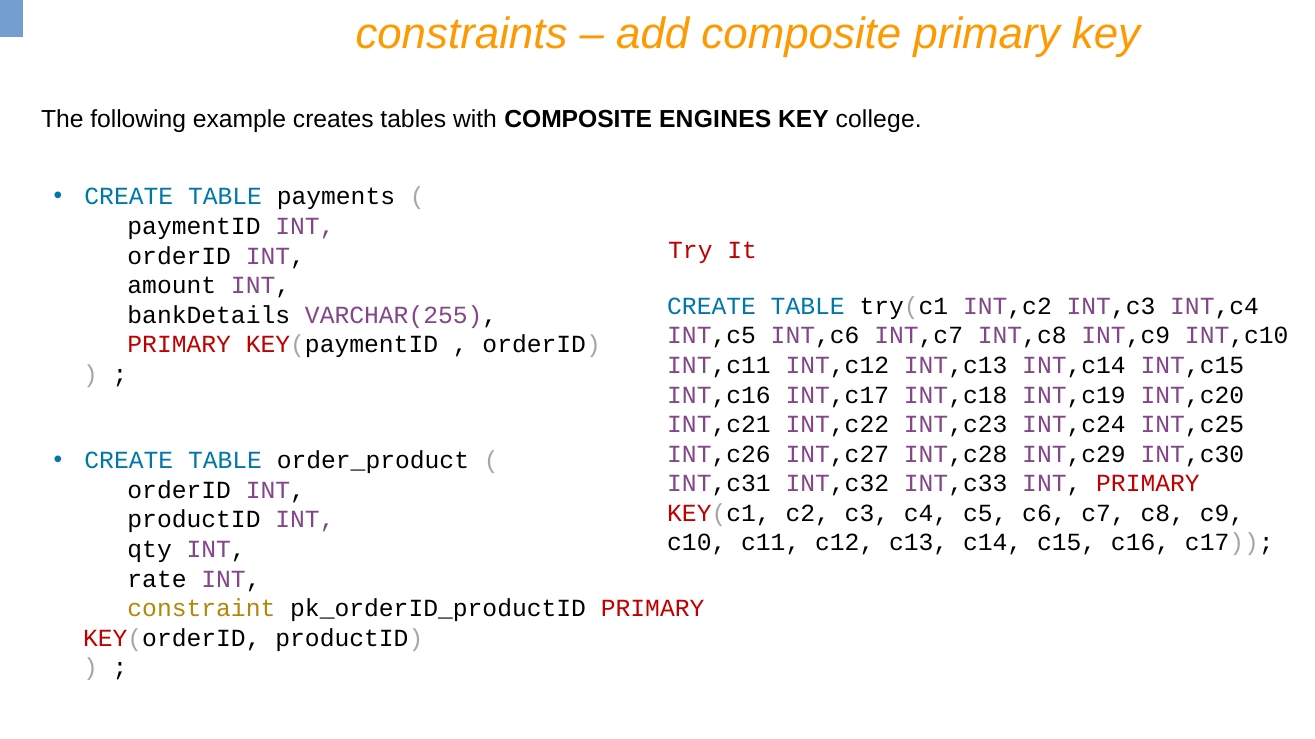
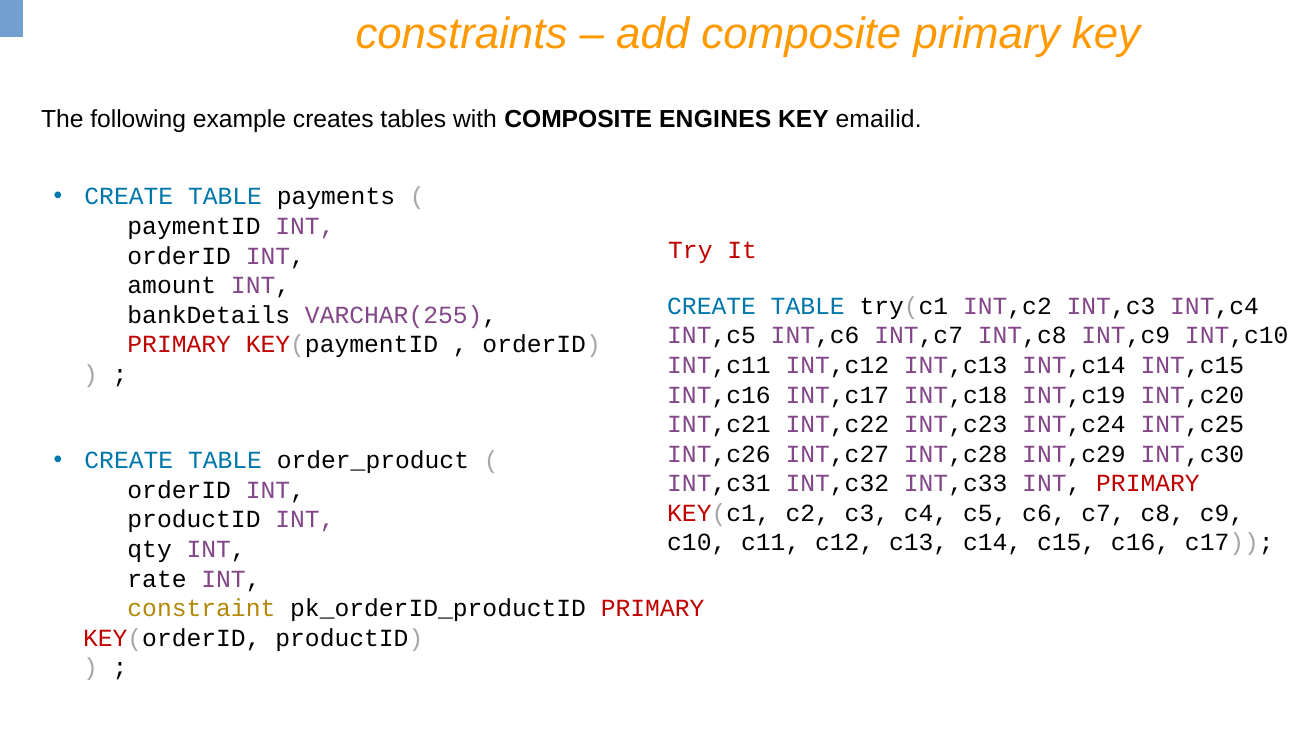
college: college -> emailid
